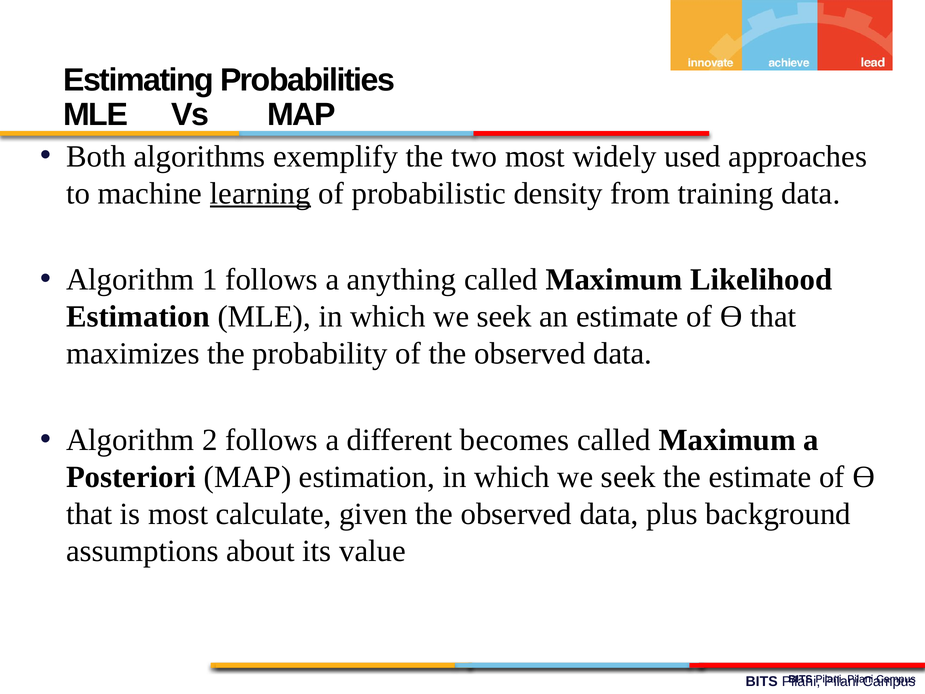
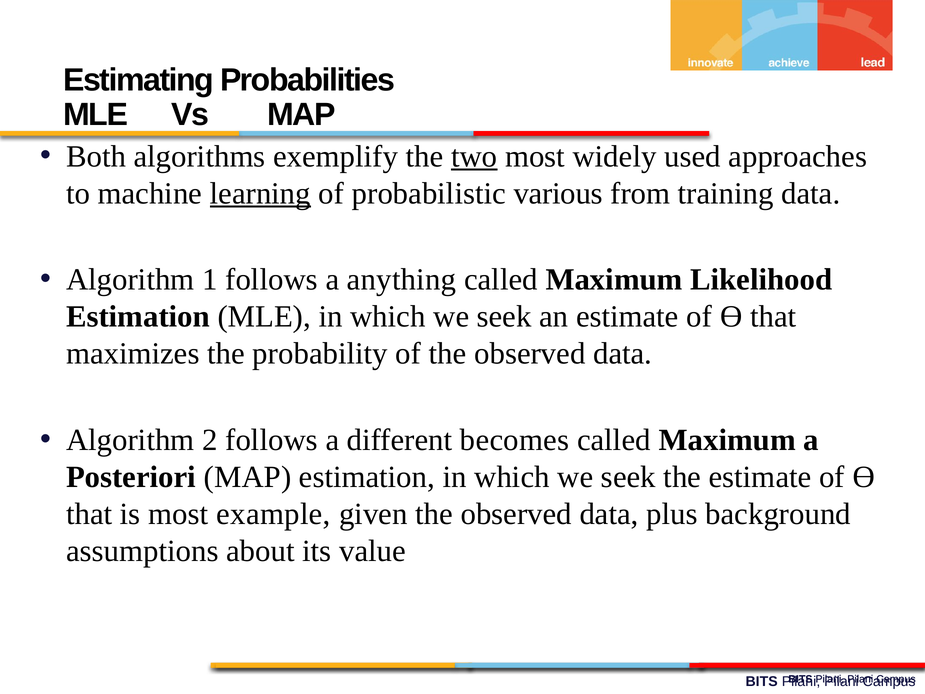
two underline: none -> present
density: density -> various
calculate: calculate -> example
